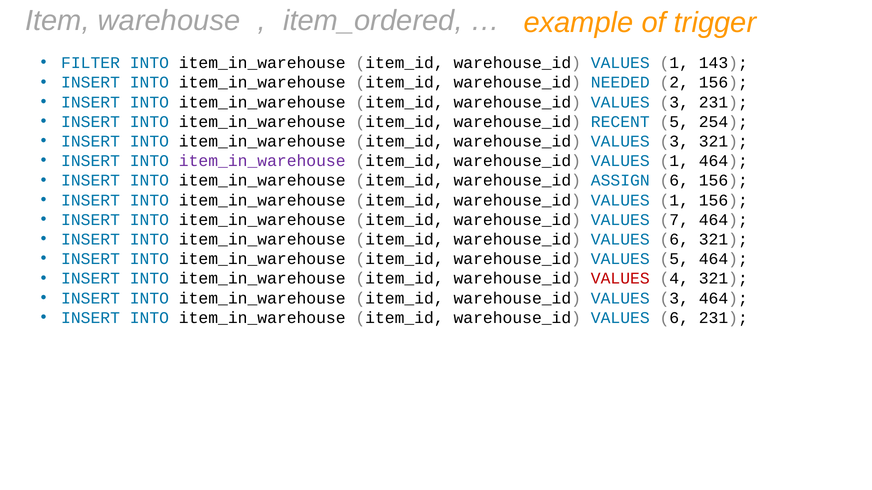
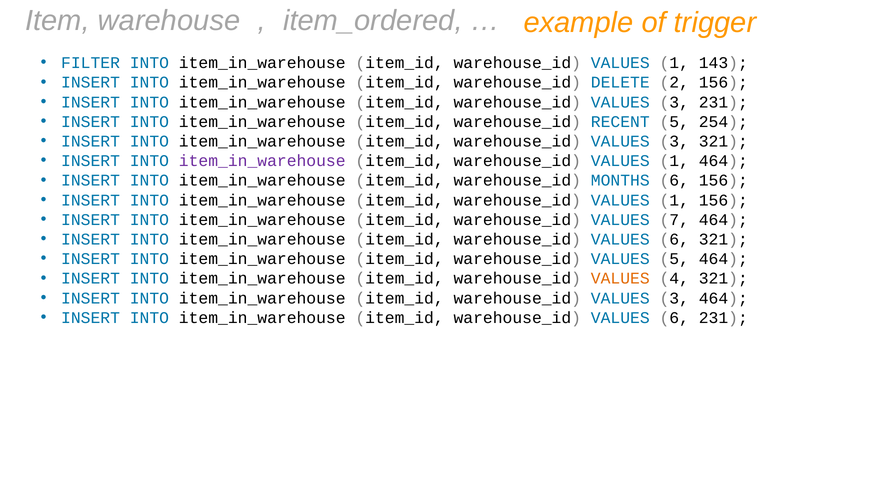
NEEDED: NEEDED -> DELETE
ASSIGN: ASSIGN -> MONTHS
VALUES at (620, 279) colour: red -> orange
